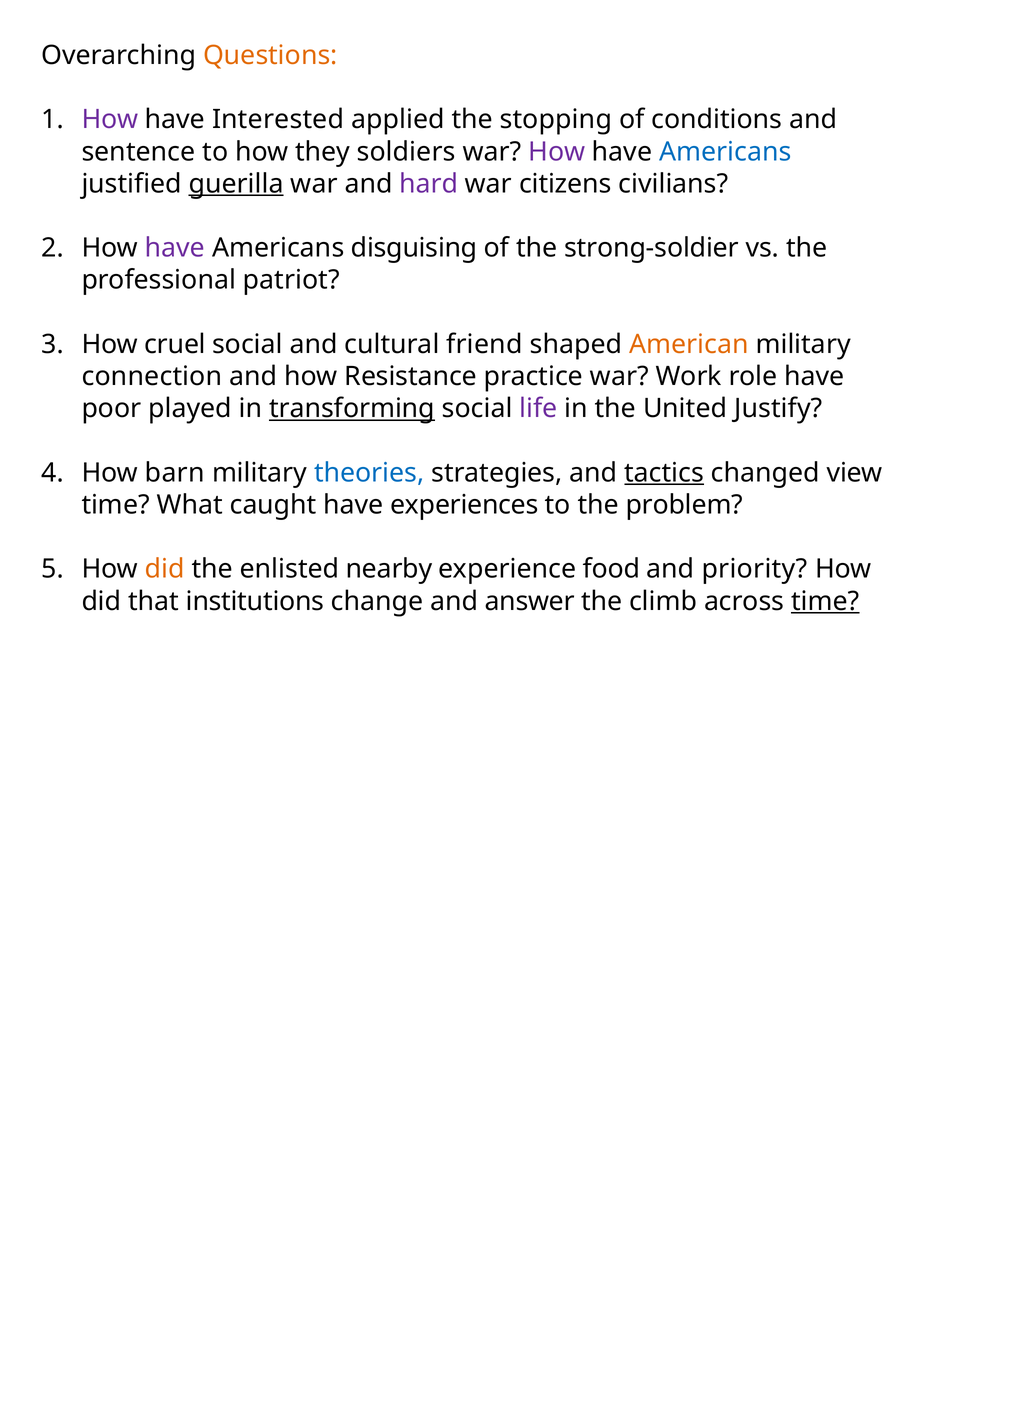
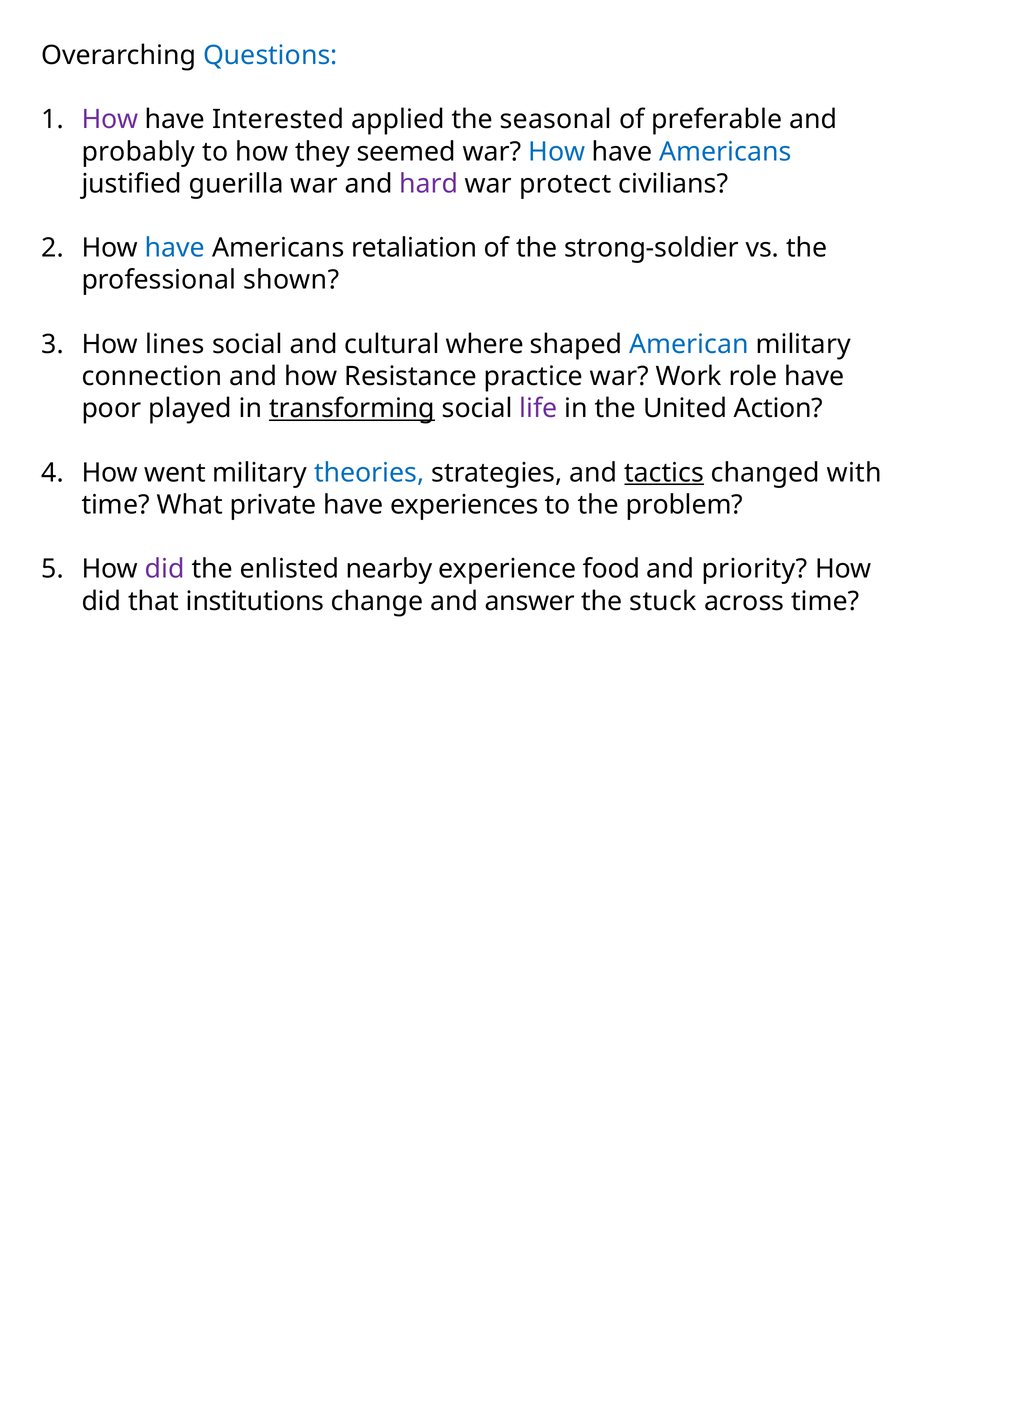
Questions colour: orange -> blue
stopping: stopping -> seasonal
conditions: conditions -> preferable
sentence: sentence -> probably
soldiers: soldiers -> seemed
How at (557, 152) colour: purple -> blue
guerilla underline: present -> none
citizens: citizens -> protect
have at (175, 248) colour: purple -> blue
disguising: disguising -> retaliation
patriot: patriot -> shown
cruel: cruel -> lines
friend: friend -> where
American colour: orange -> blue
Justify: Justify -> Action
barn: barn -> went
view: view -> with
caught: caught -> private
did at (165, 569) colour: orange -> purple
climb: climb -> stuck
time at (825, 601) underline: present -> none
